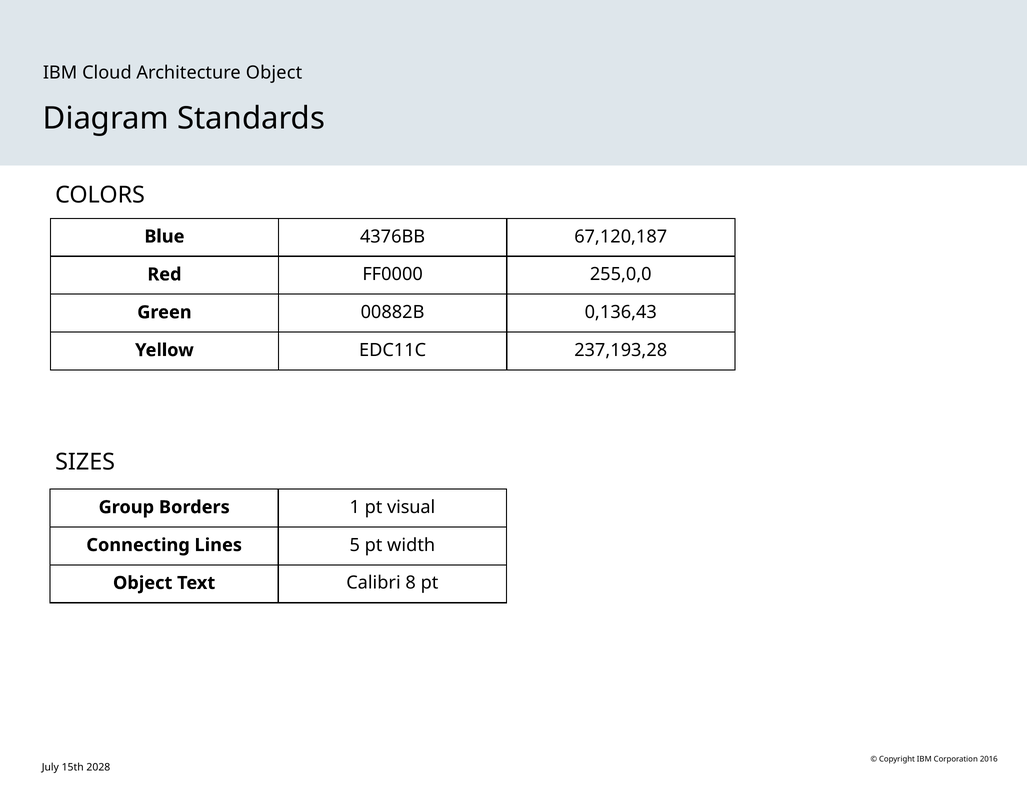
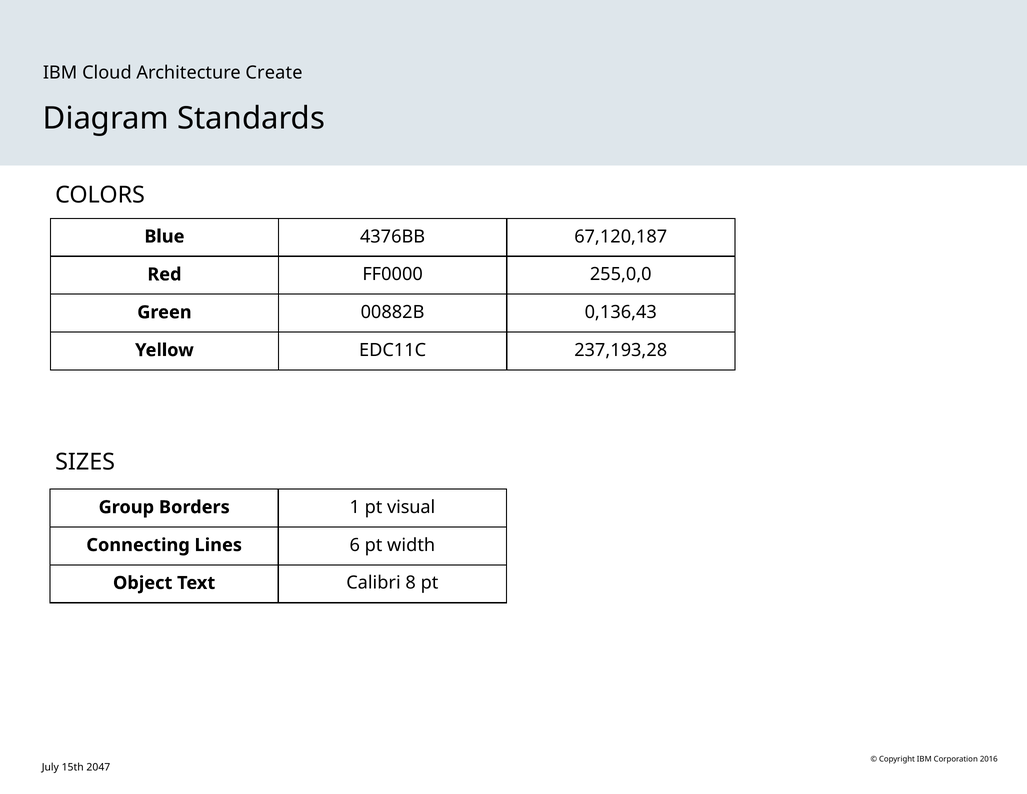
Architecture Object: Object -> Create
5: 5 -> 6
2028: 2028 -> 2047
